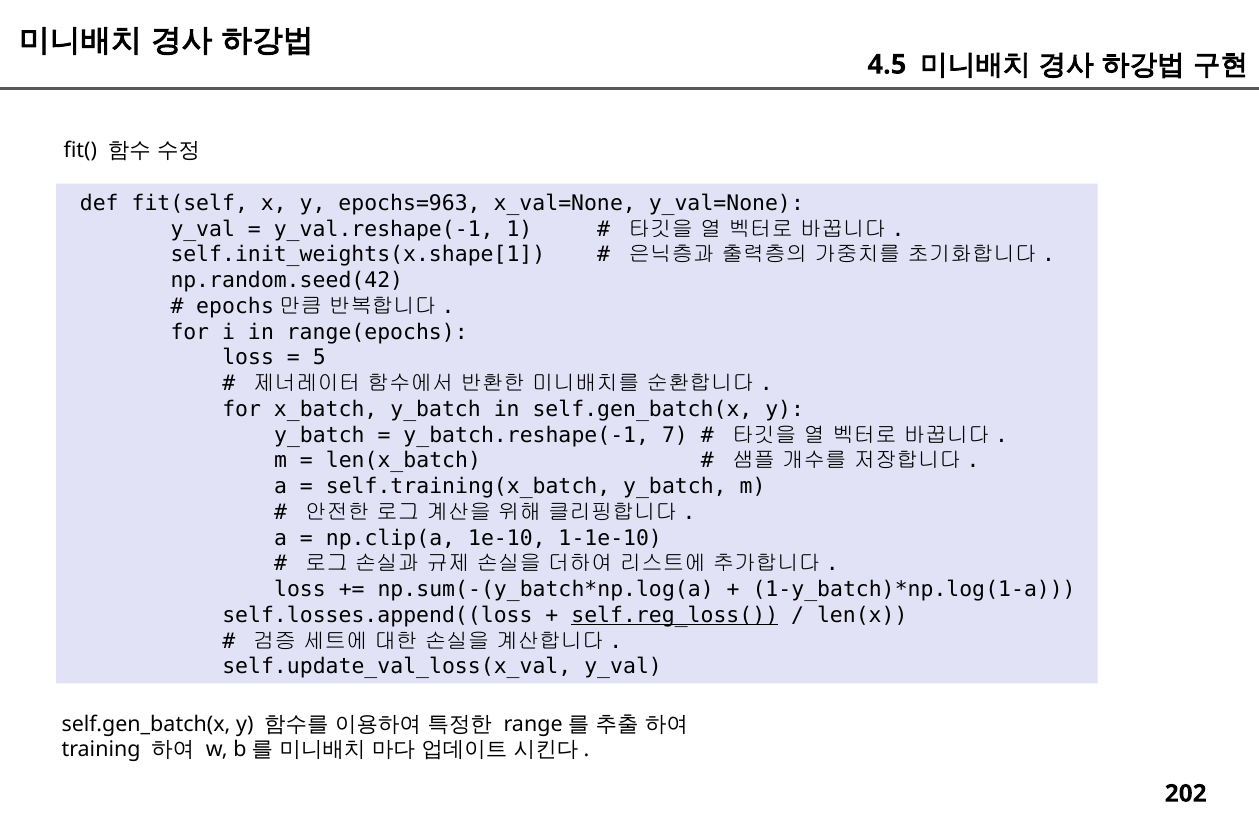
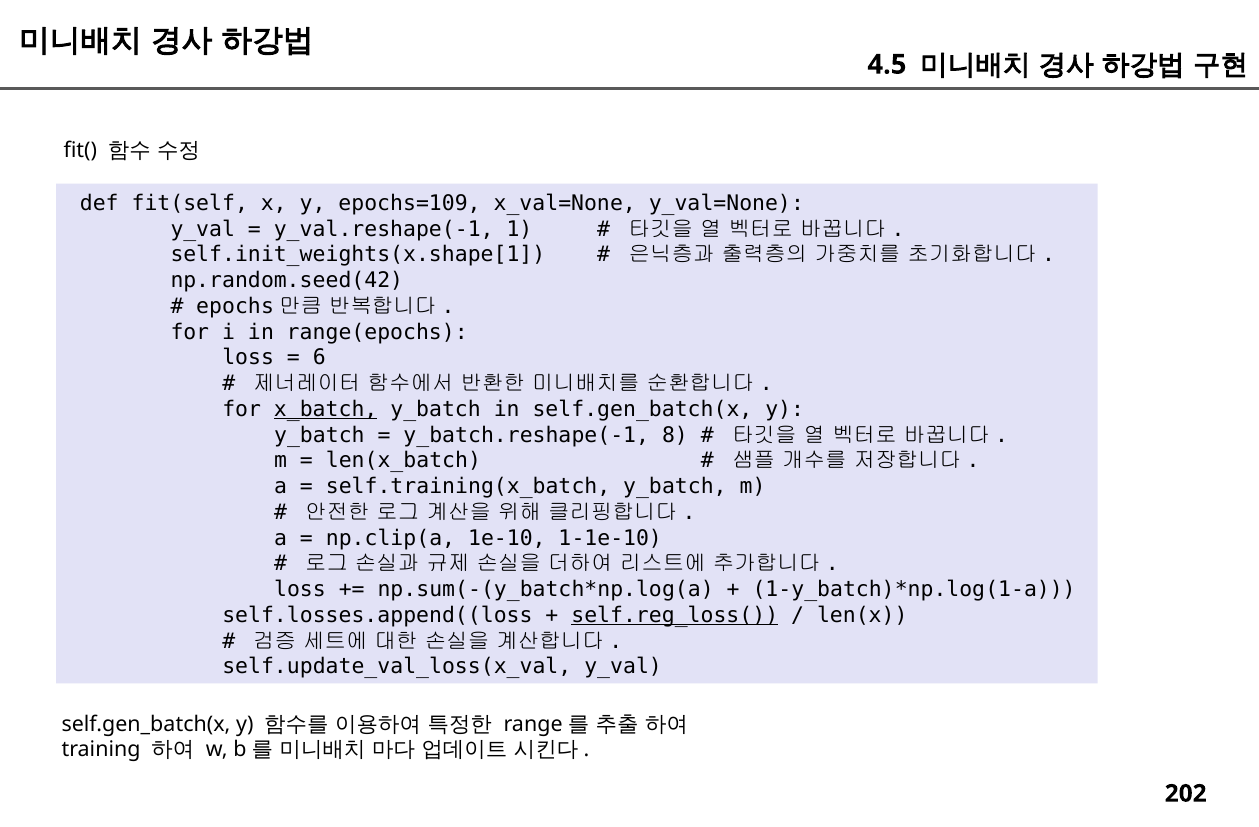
epochs=963: epochs=963 -> epochs=109
5: 5 -> 6
x_batch underline: none -> present
7: 7 -> 8
